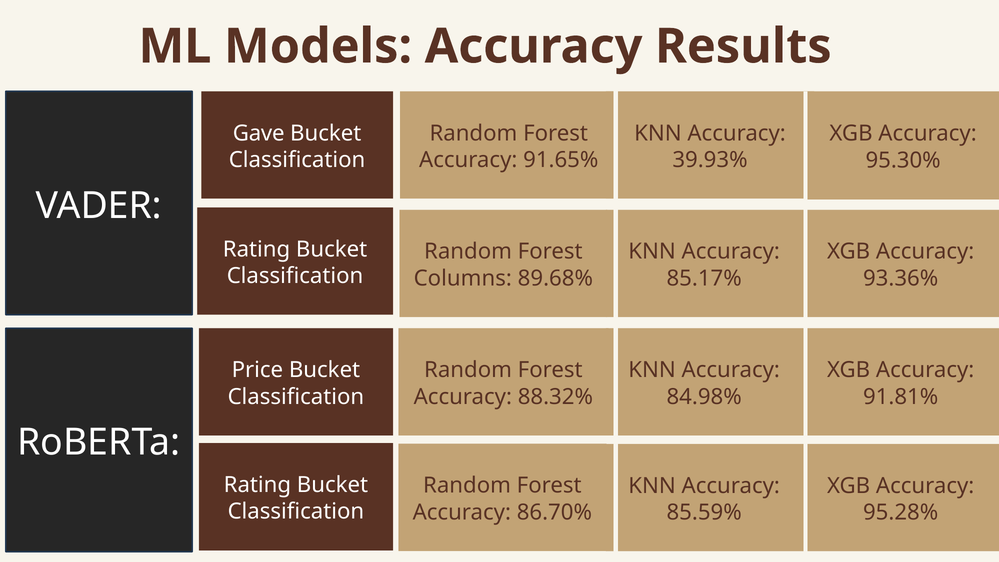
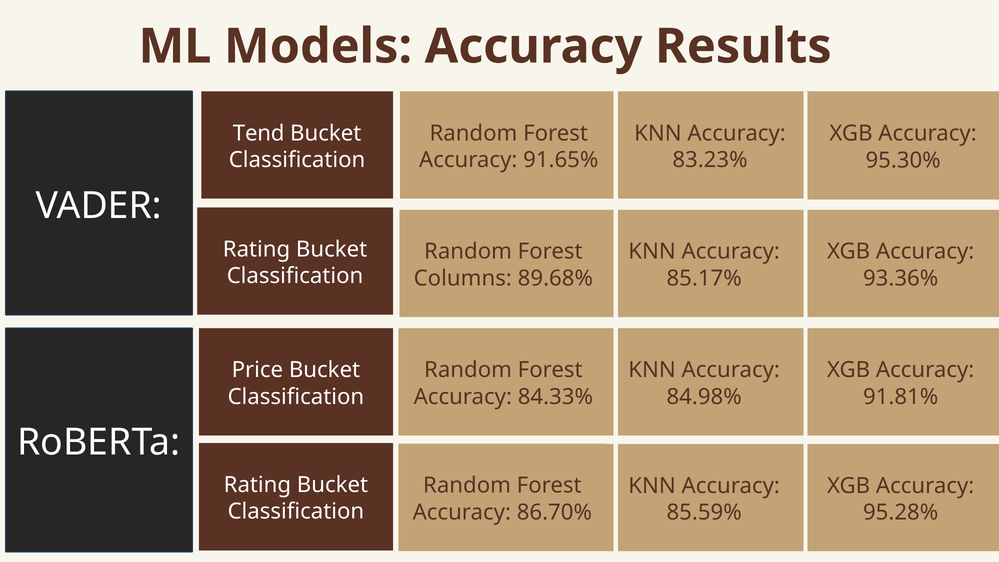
Gave: Gave -> Tend
39.93%: 39.93% -> 83.23%
88.32%: 88.32% -> 84.33%
